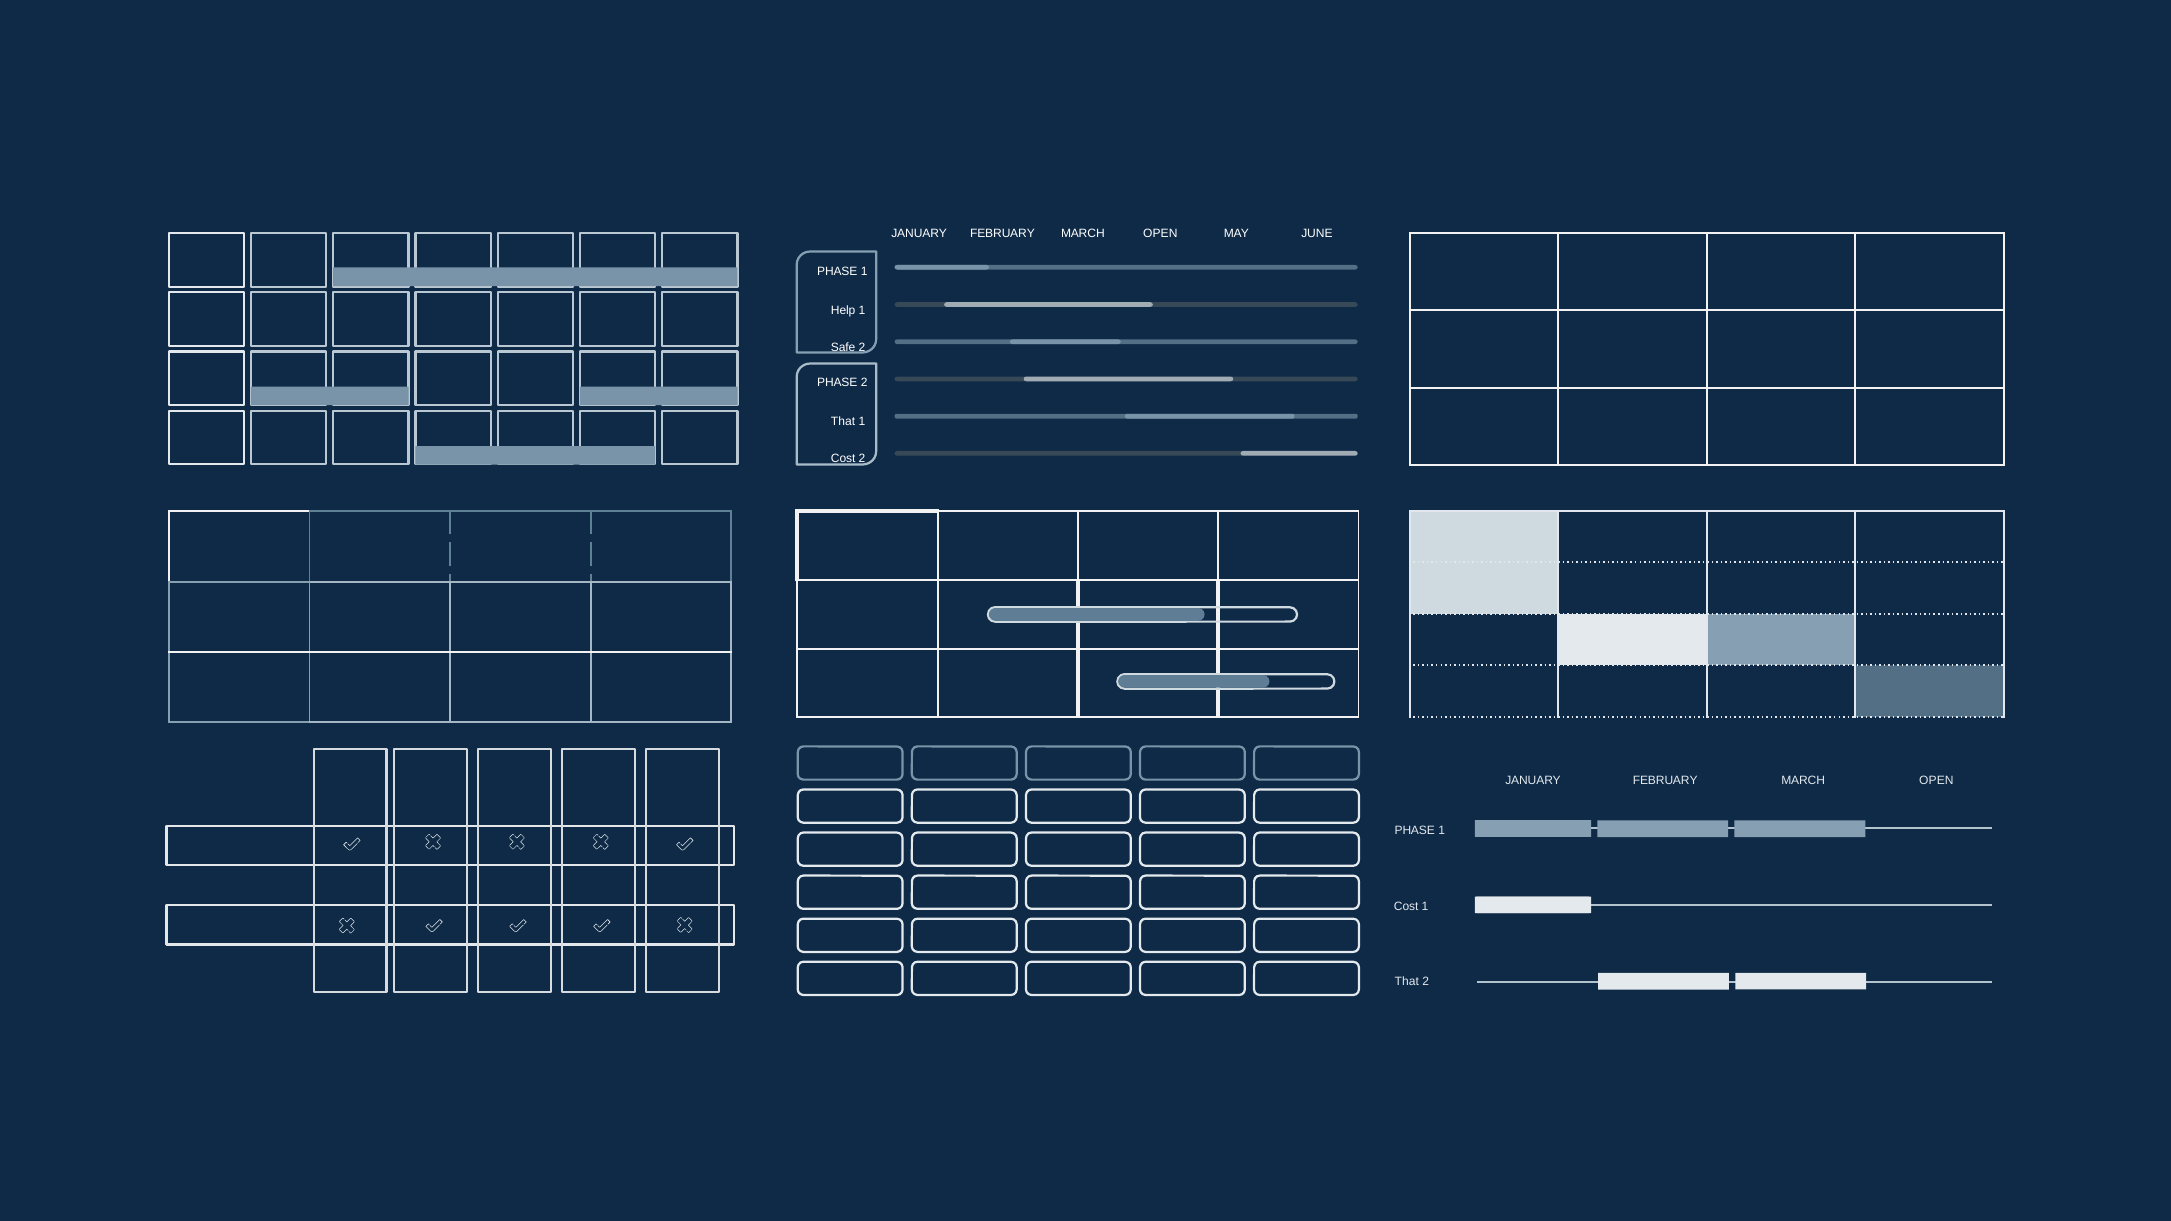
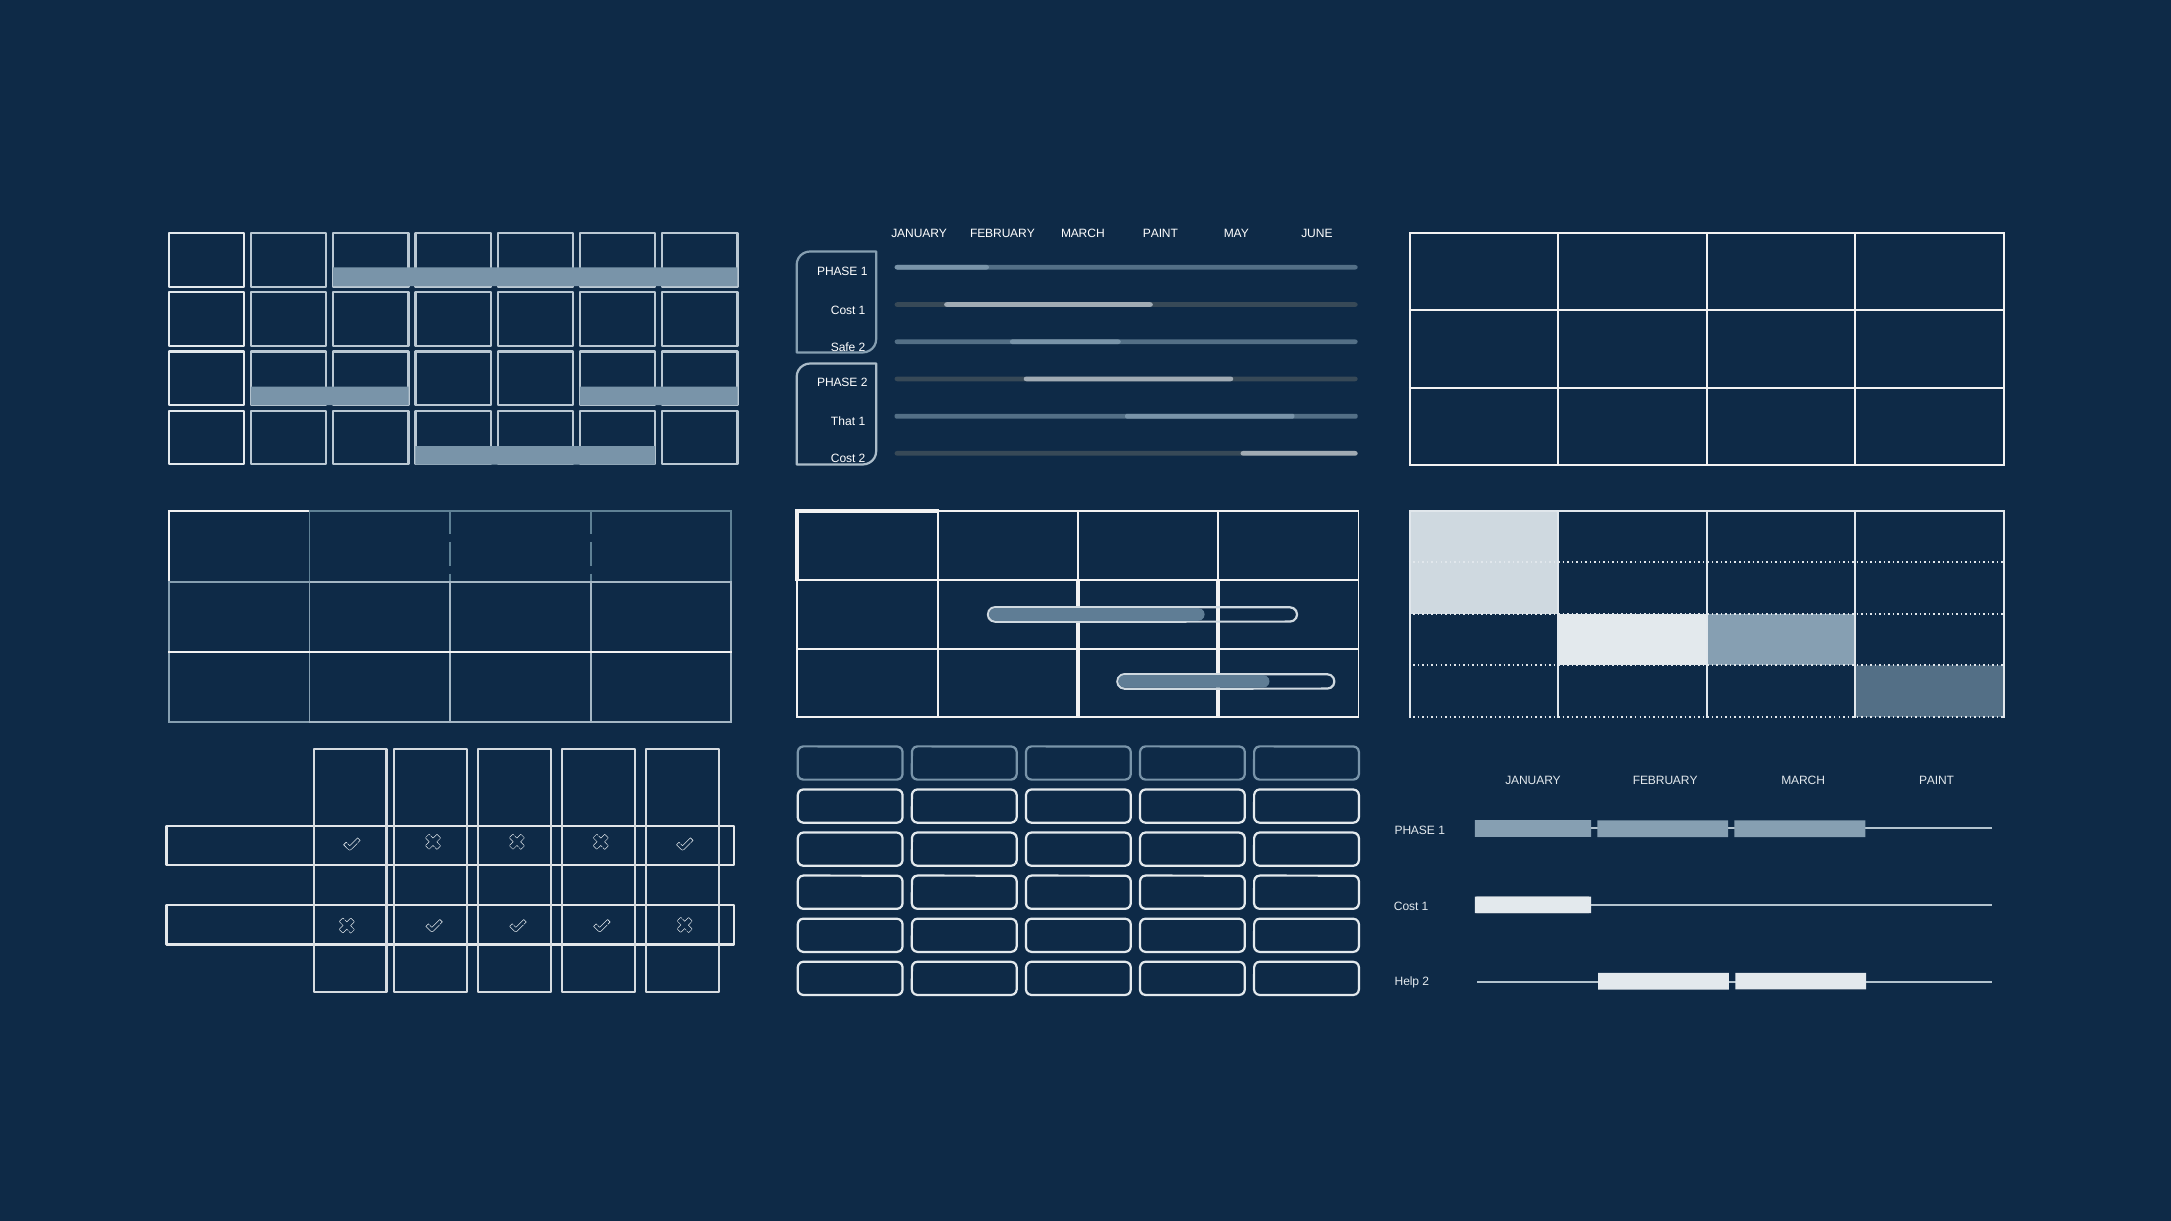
OPEN at (1160, 234): OPEN -> PAINT
Help at (843, 310): Help -> Cost
OPEN at (1936, 781): OPEN -> PAINT
That at (1407, 982): That -> Help
